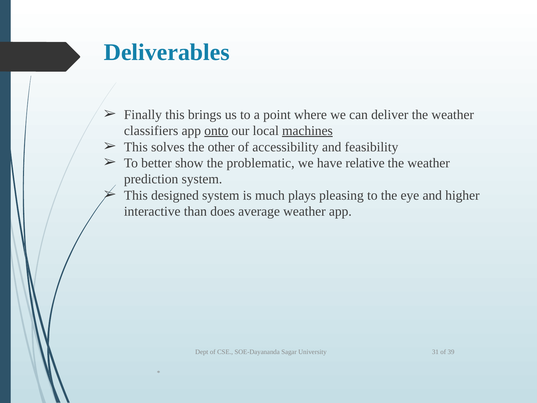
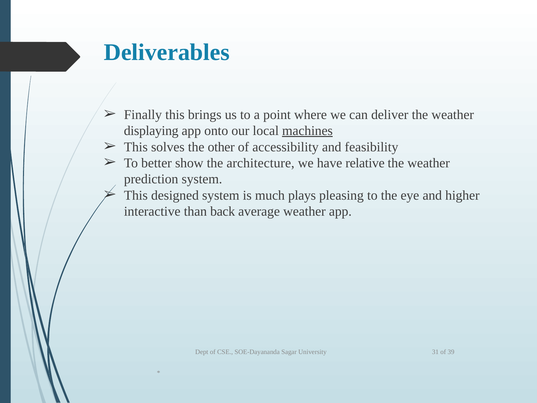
classifiers: classifiers -> displaying
onto underline: present -> none
problematic: problematic -> architecture
does: does -> back
